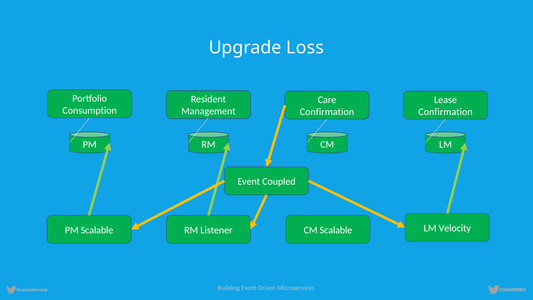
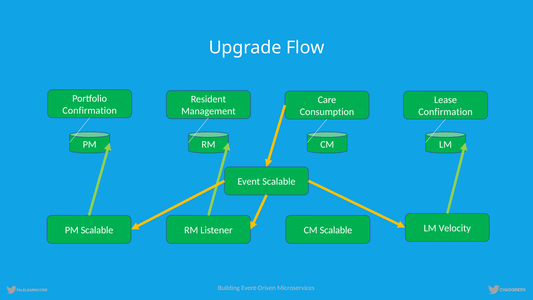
Loss: Loss -> Flow
Consumption at (90, 110): Consumption -> Confirmation
Confirmation at (327, 112): Confirmation -> Consumption
Event Coupled: Coupled -> Scalable
